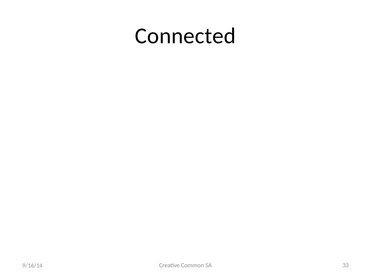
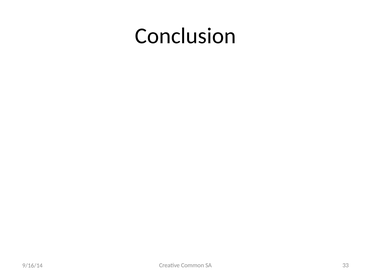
Connected: Connected -> Conclusion
